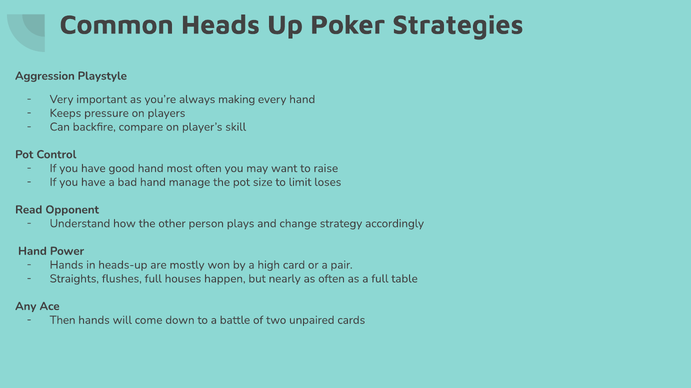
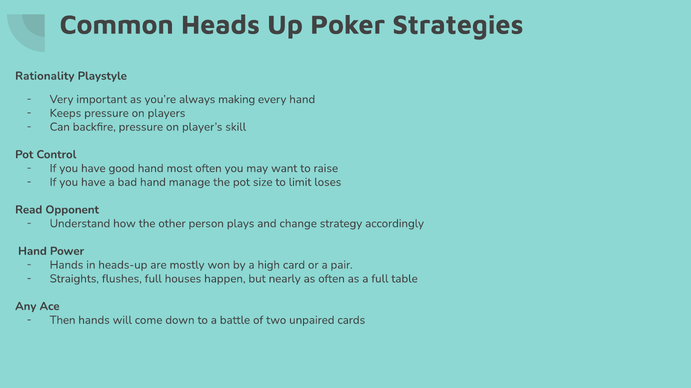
Aggression: Aggression -> Rationality
backfire compare: compare -> pressure
